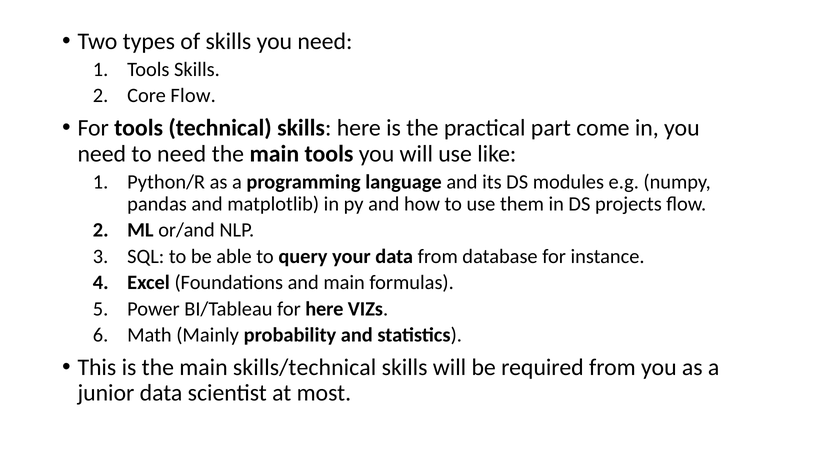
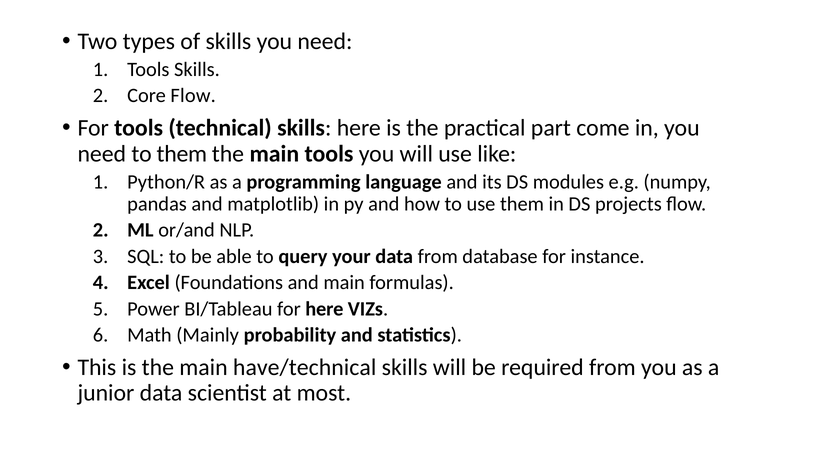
to need: need -> them
skills/technical: skills/technical -> have/technical
